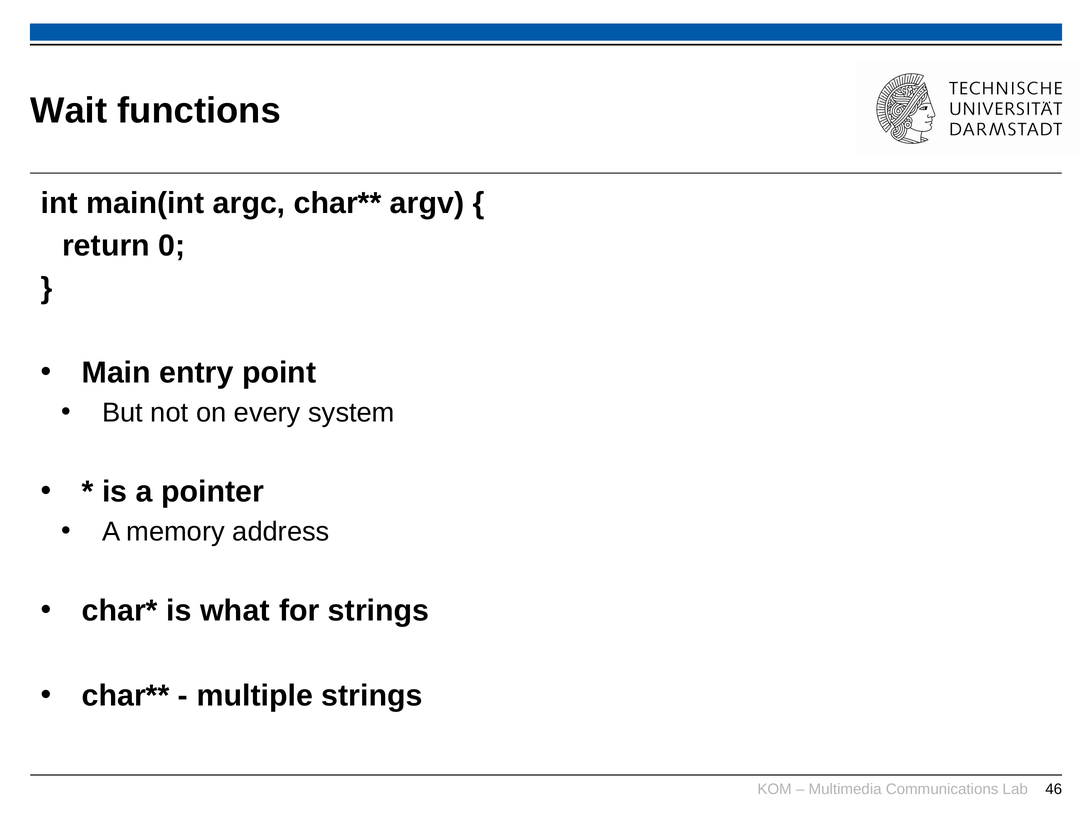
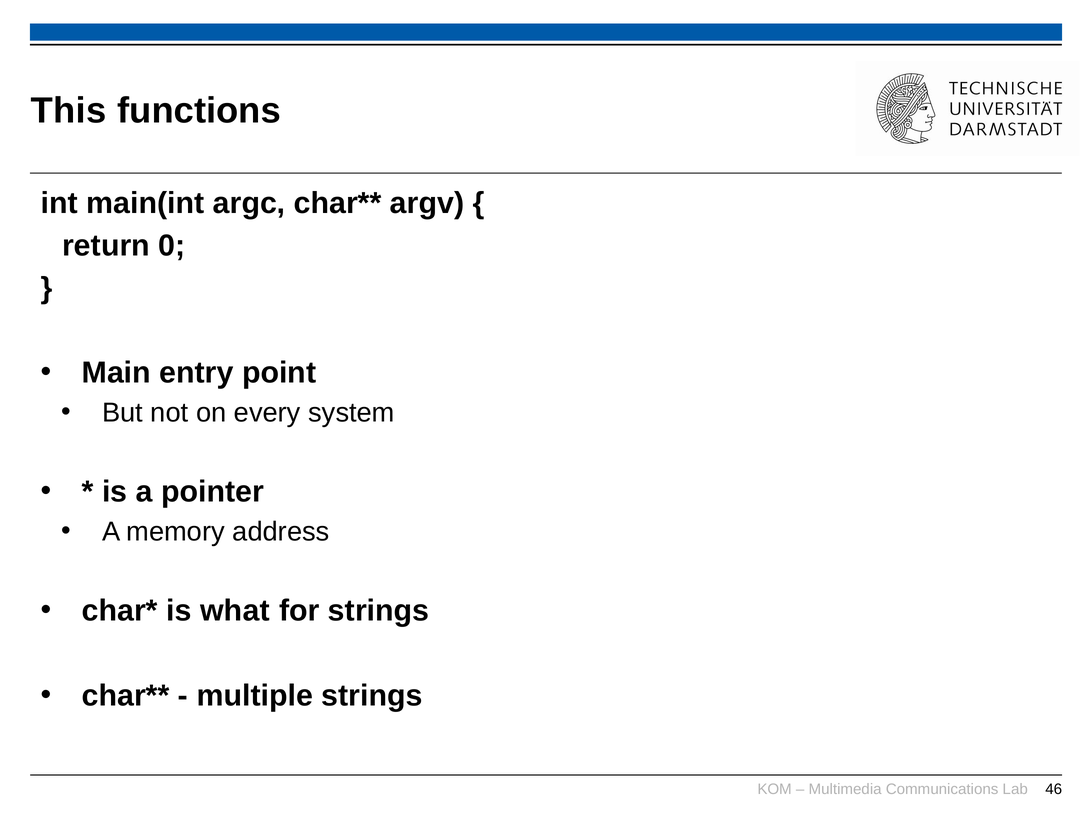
Wait: Wait -> This
